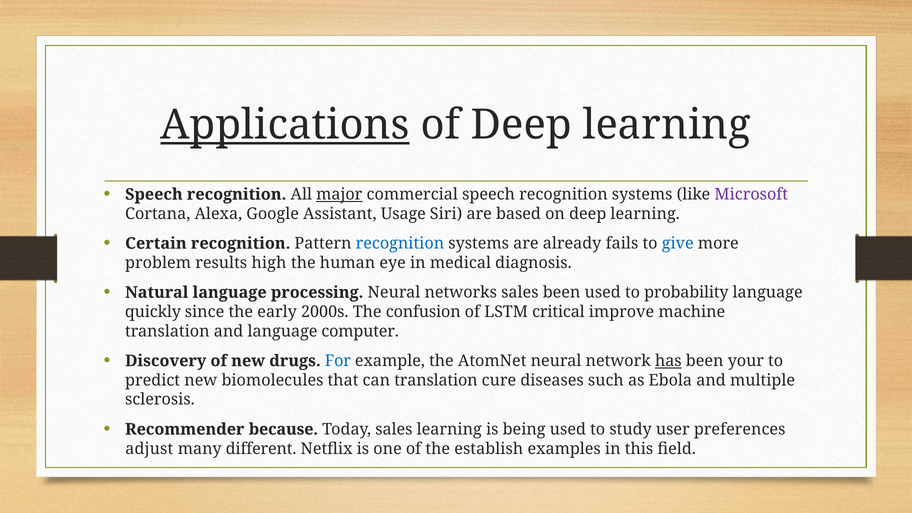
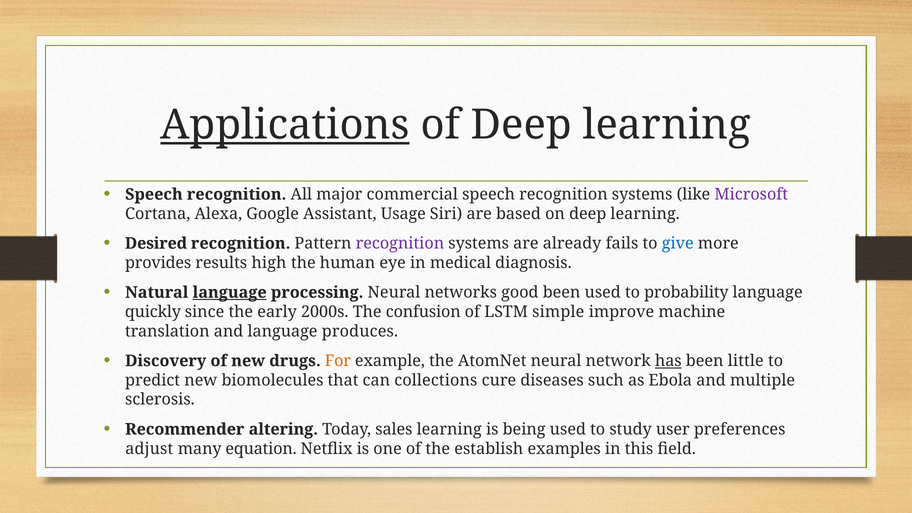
major underline: present -> none
Certain: Certain -> Desired
recognition at (400, 243) colour: blue -> purple
problem: problem -> provides
language at (230, 292) underline: none -> present
networks sales: sales -> good
critical: critical -> simple
computer: computer -> produces
For colour: blue -> orange
your: your -> little
can translation: translation -> collections
because: because -> altering
different: different -> equation
